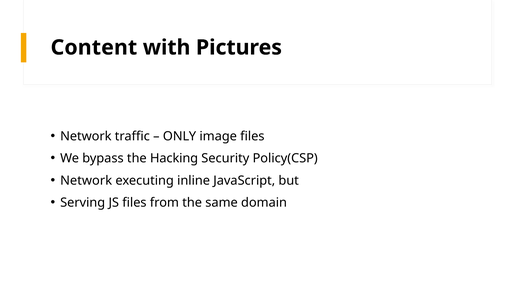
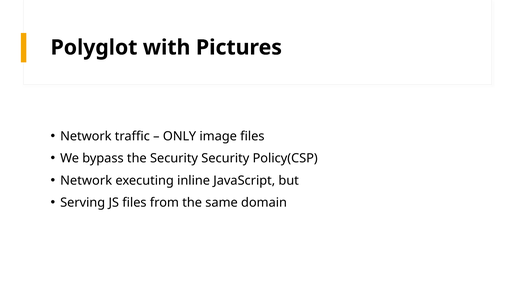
Content: Content -> Polyglot
the Hacking: Hacking -> Security
